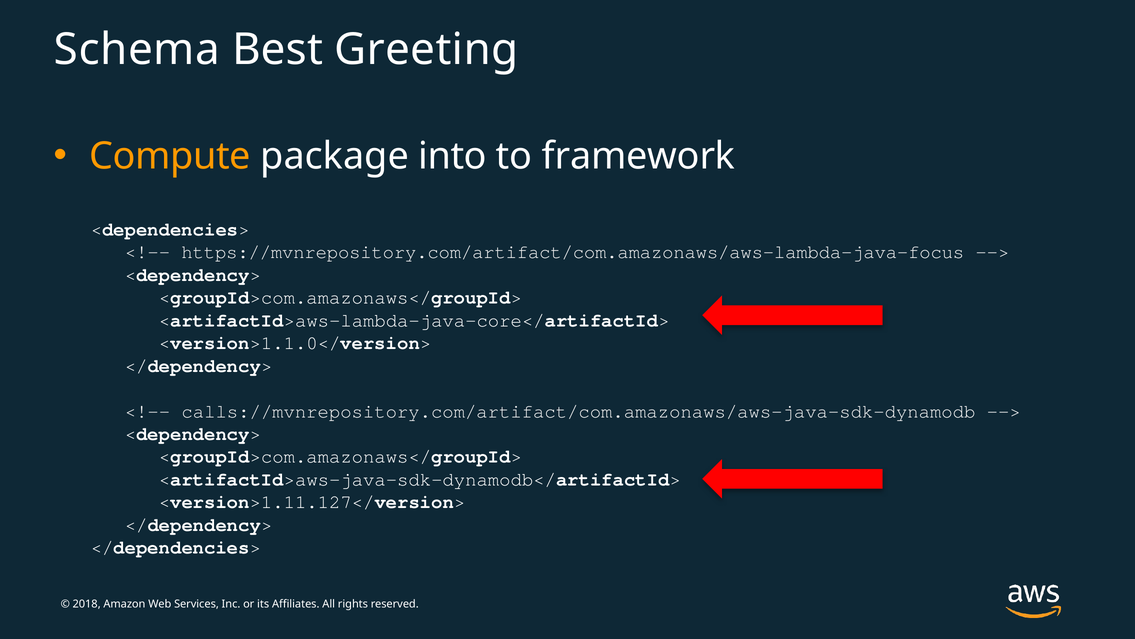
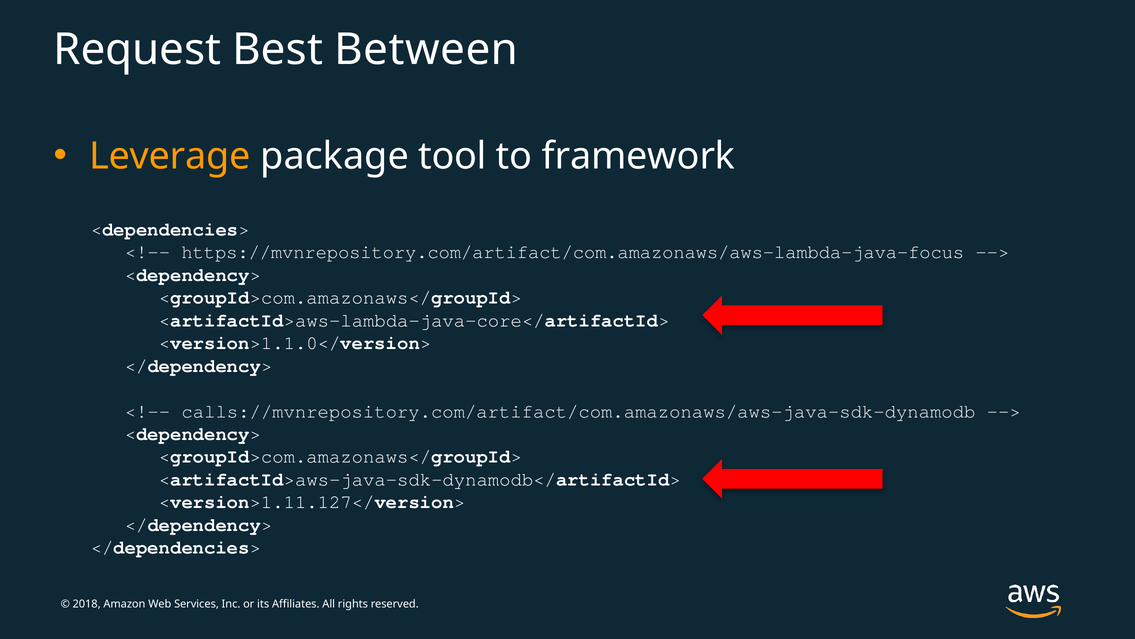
Schema: Schema -> Request
Greeting: Greeting -> Between
Compute: Compute -> Leverage
into: into -> tool
